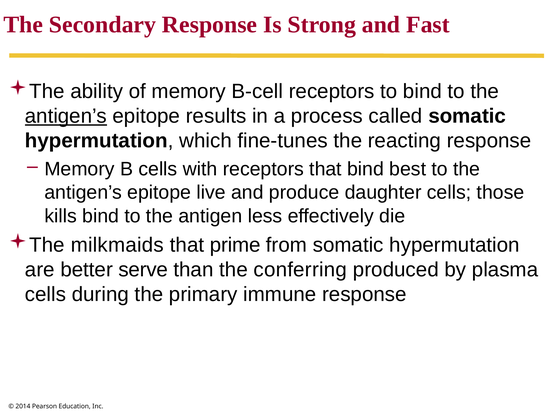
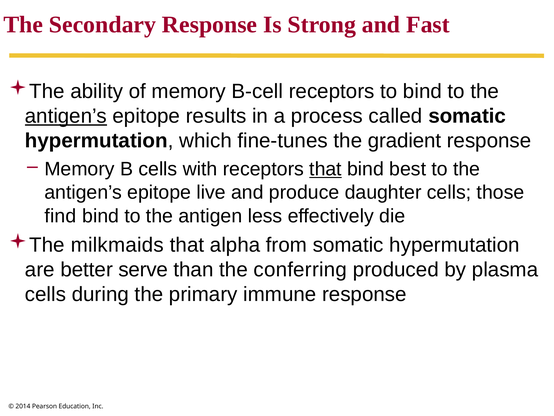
reacting: reacting -> gradient
that at (326, 169) underline: none -> present
kills: kills -> find
prime: prime -> alpha
